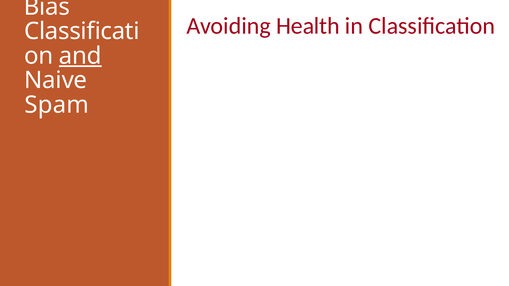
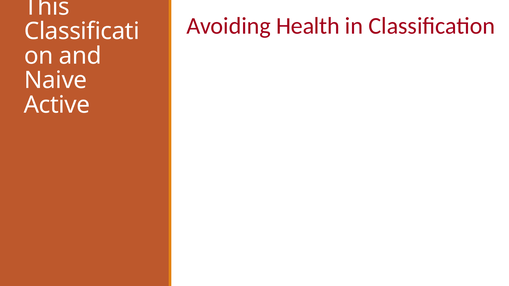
Bias: Bias -> This
and underline: present -> none
Spam: Spam -> Active
